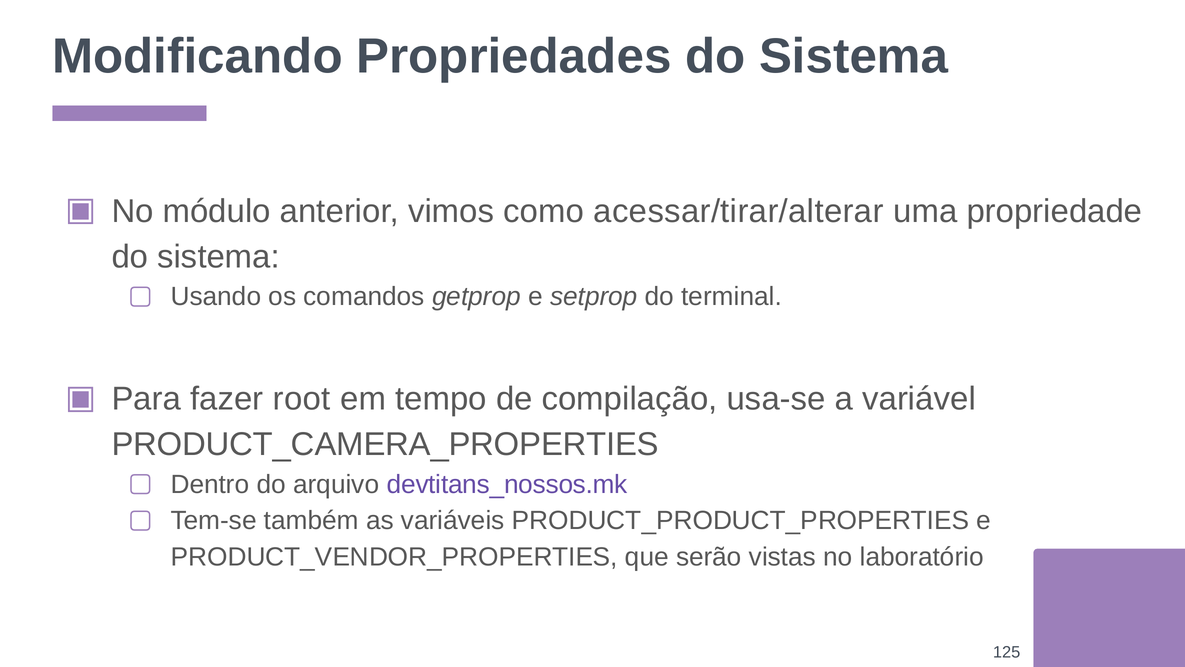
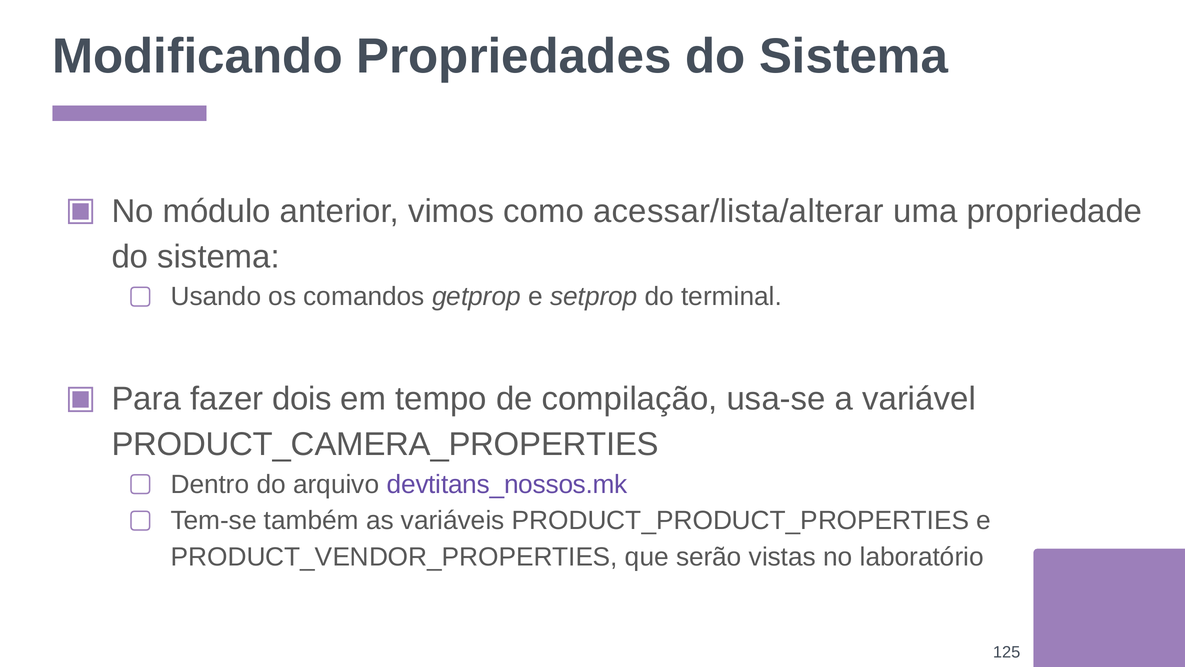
acessar/tirar/alterar: acessar/tirar/alterar -> acessar/lista/alterar
root: root -> dois
